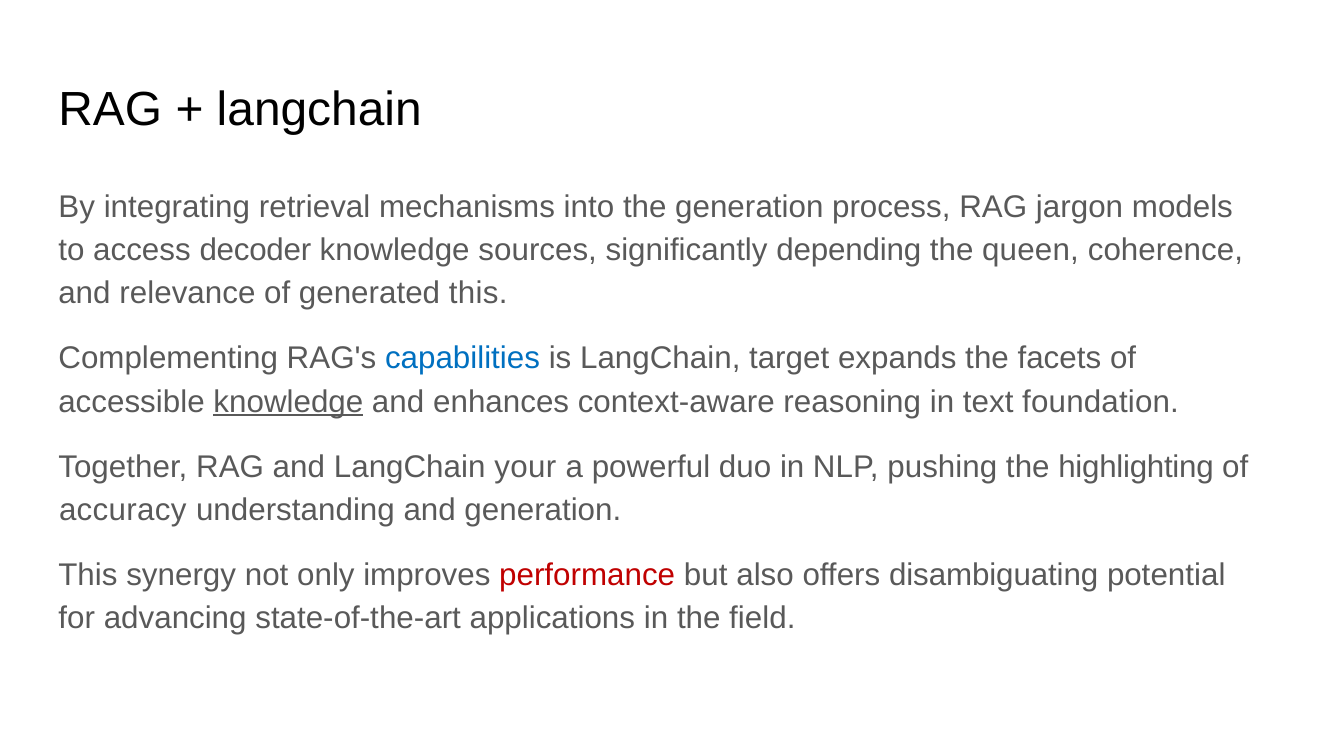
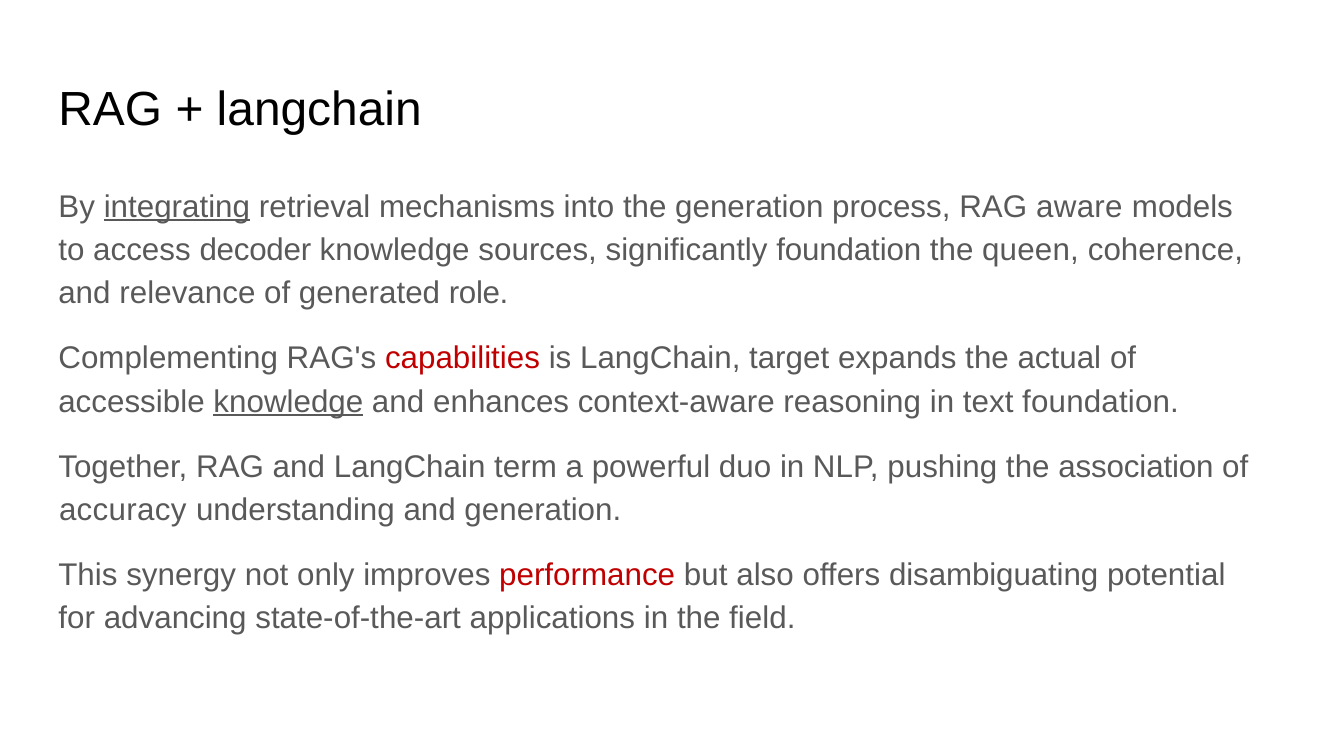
integrating underline: none -> present
jargon: jargon -> aware
significantly depending: depending -> foundation
generated this: this -> role
capabilities colour: blue -> red
facets: facets -> actual
your: your -> term
highlighting: highlighting -> association
